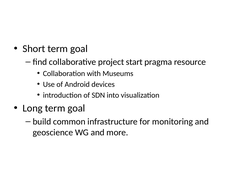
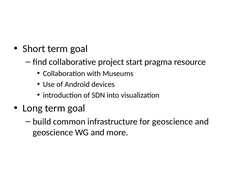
for monitoring: monitoring -> geoscience
